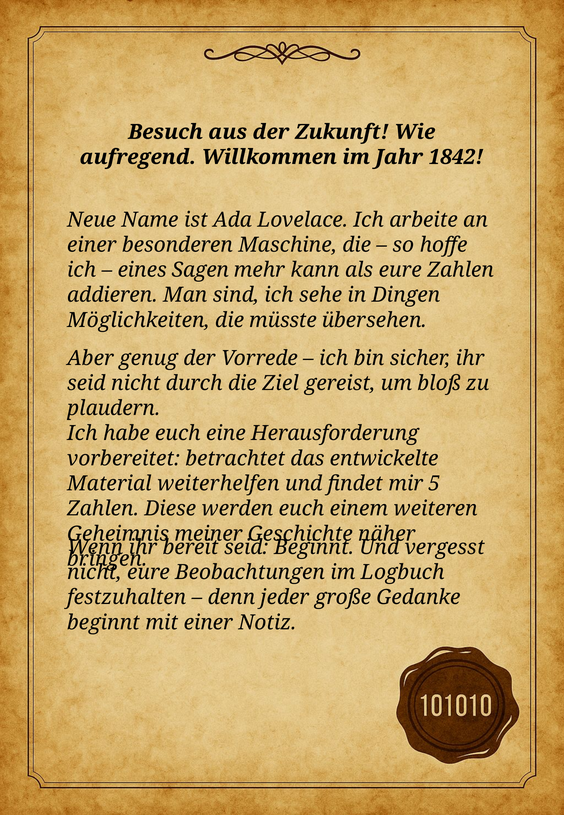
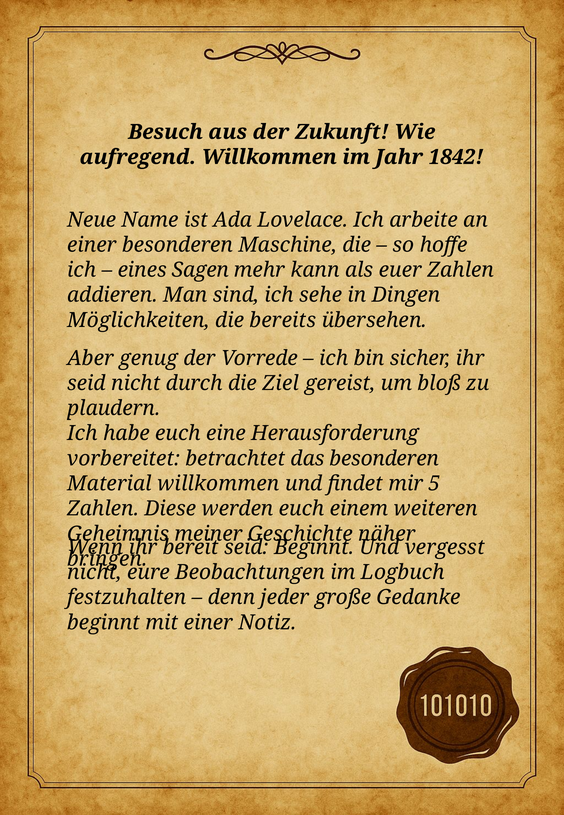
als eure: eure -> euer
müsste: müsste -> bereits
das entwickelte: entwickelte -> besonderen
Material weiterhelfen: weiterhelfen -> willkommen
